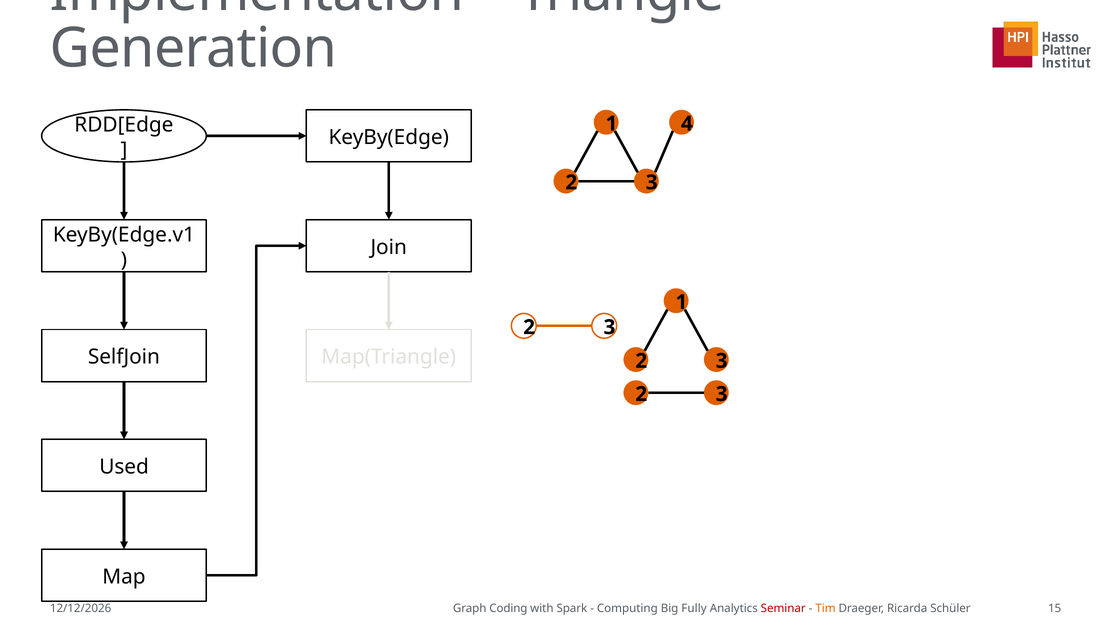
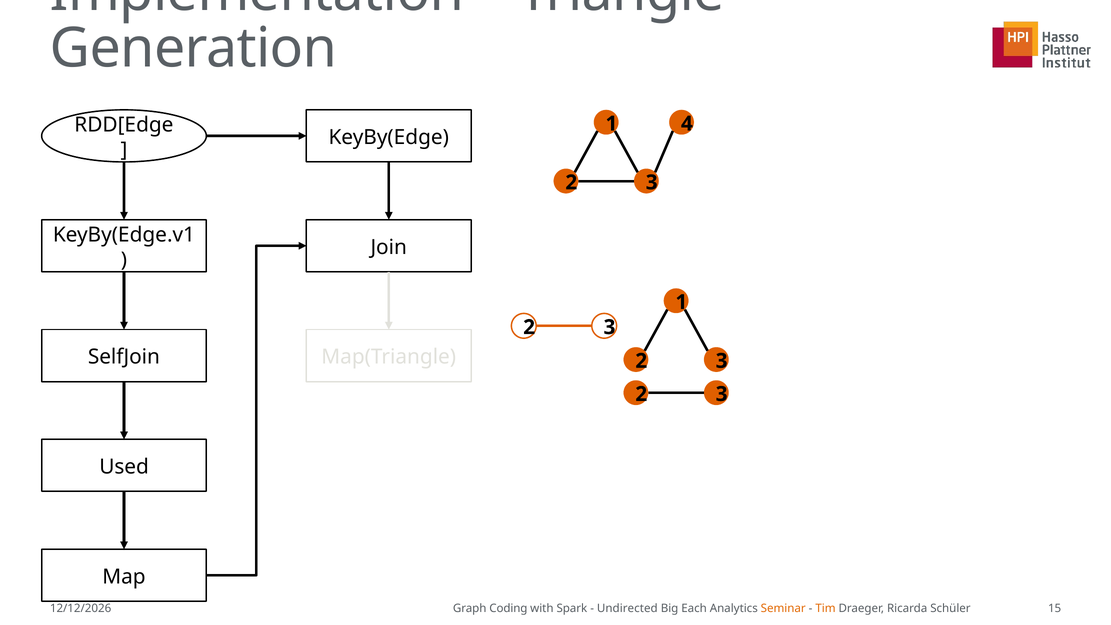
Computing: Computing -> Undirected
Fully: Fully -> Each
Seminar colour: red -> orange
